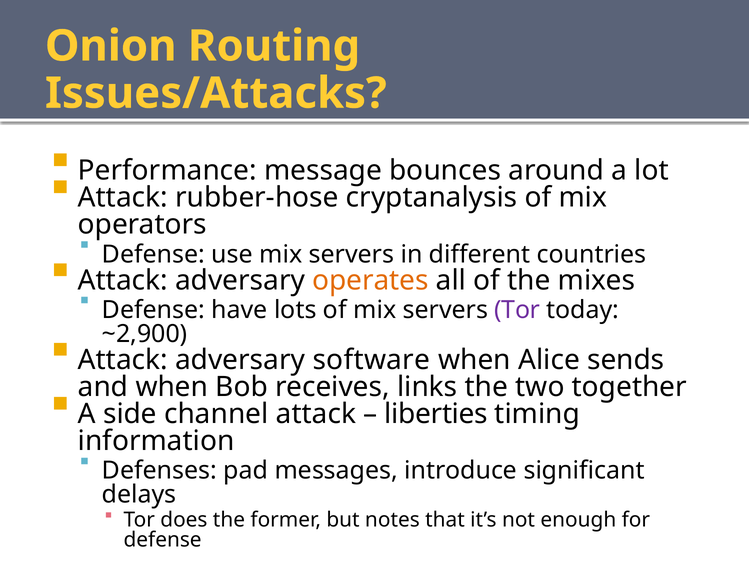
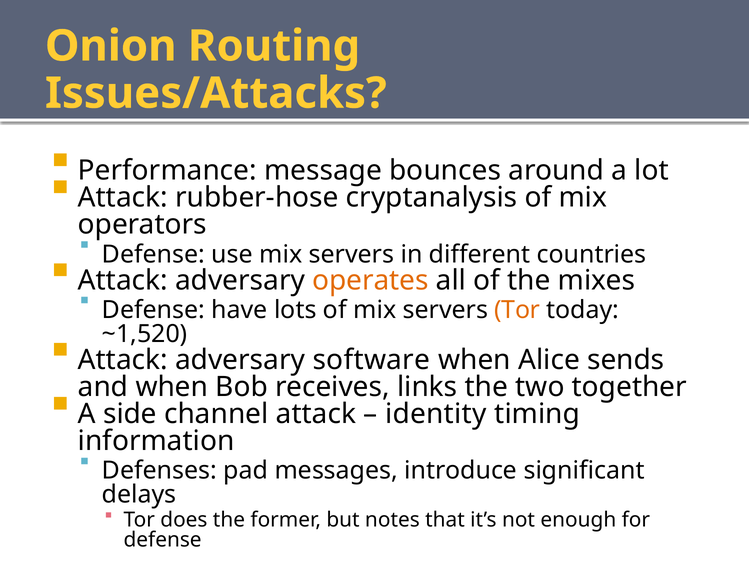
Tor at (517, 310) colour: purple -> orange
~2,900: ~2,900 -> ~1,520
liberties: liberties -> identity
